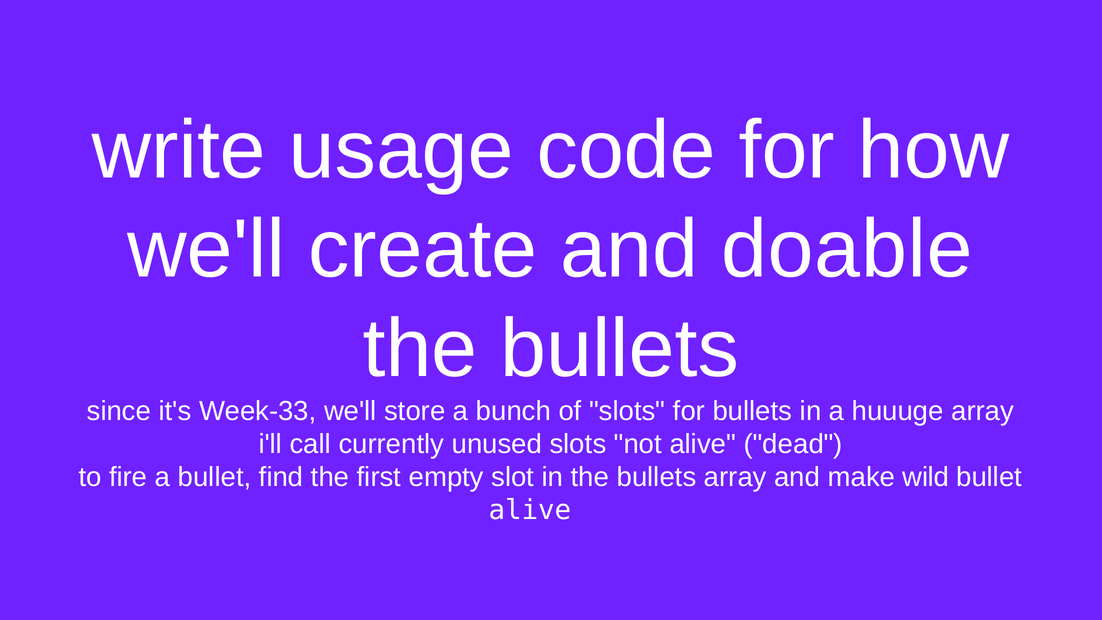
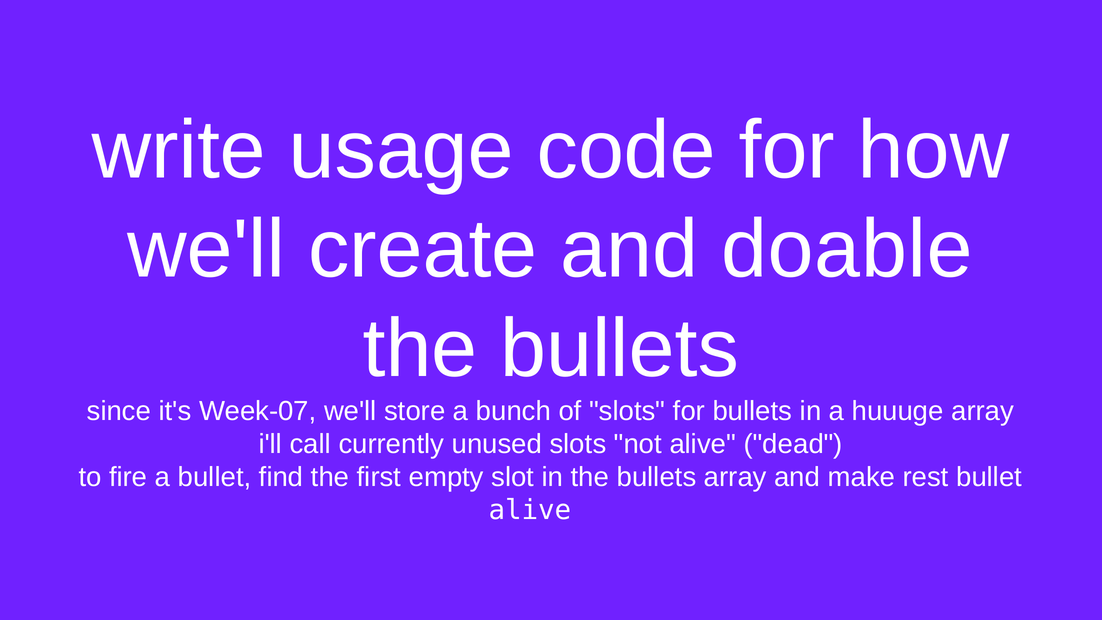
Week-33: Week-33 -> Week-07
wild: wild -> rest
